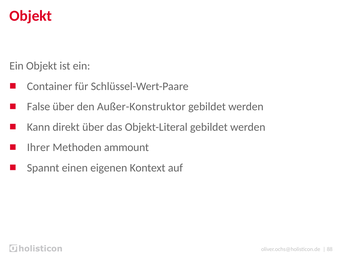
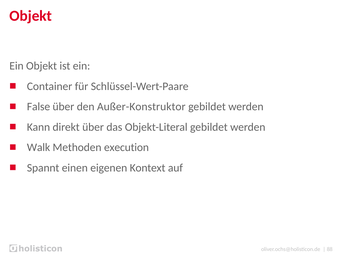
Ihrer: Ihrer -> Walk
ammount: ammount -> execution
